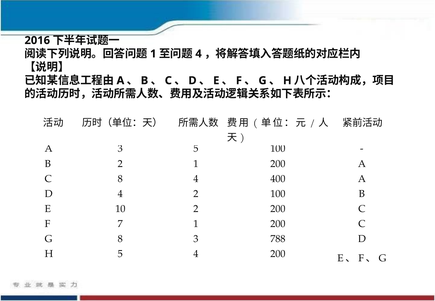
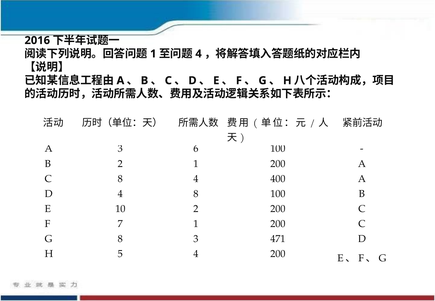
3 5: 5 -> 6
4 2: 2 -> 8
788: 788 -> 471
